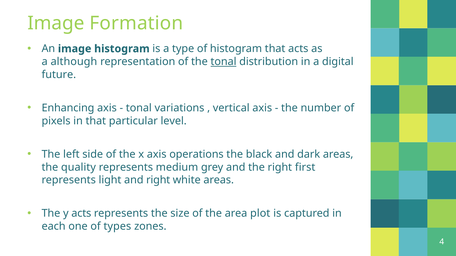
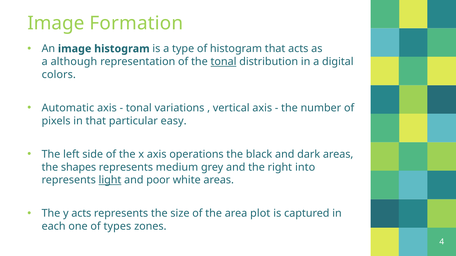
future: future -> colors
Enhancing: Enhancing -> Automatic
level: level -> easy
quality: quality -> shapes
first: first -> into
light underline: none -> present
and right: right -> poor
